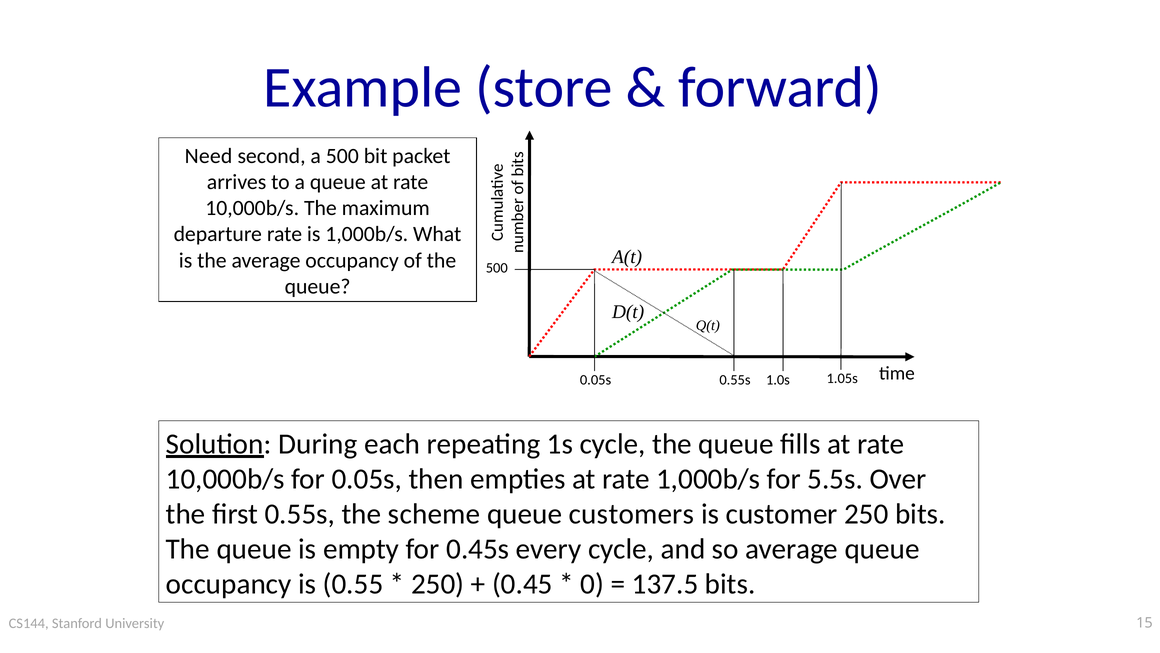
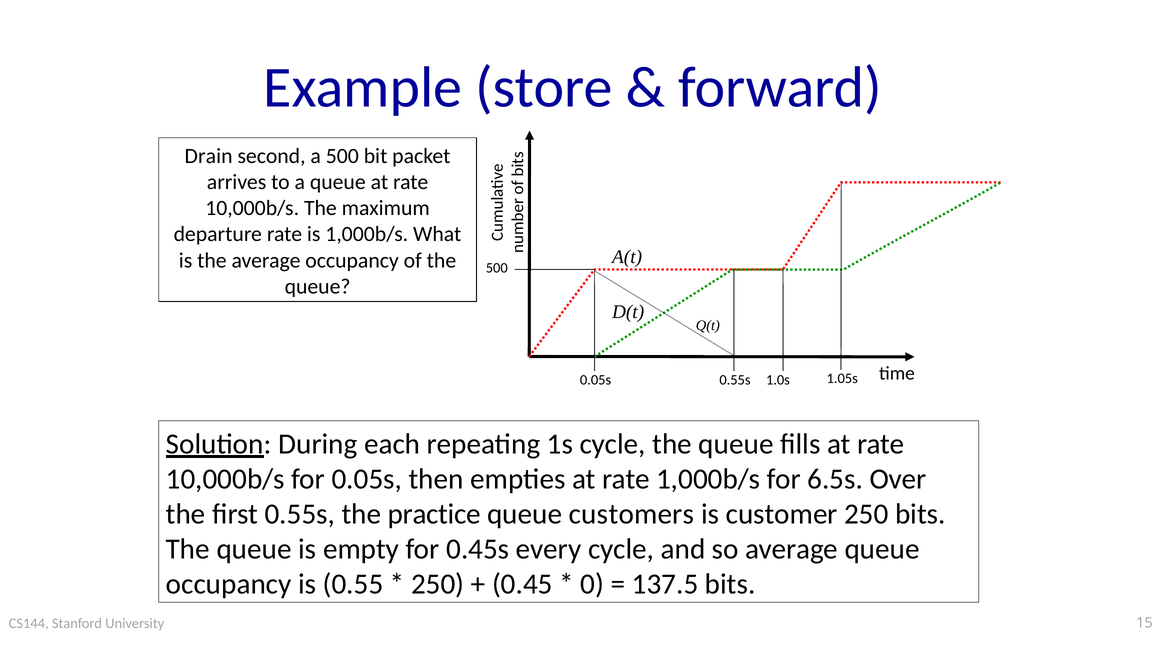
Need: Need -> Drain
5.5s: 5.5s -> 6.5s
scheme: scheme -> practice
